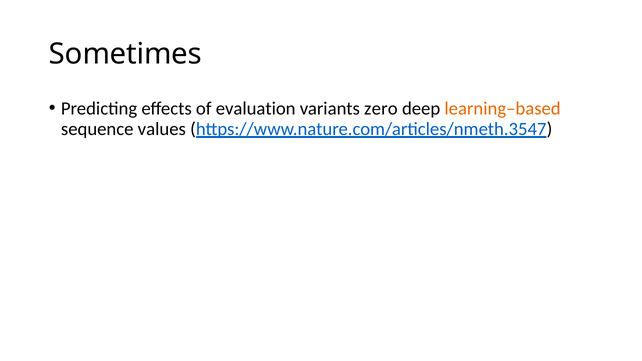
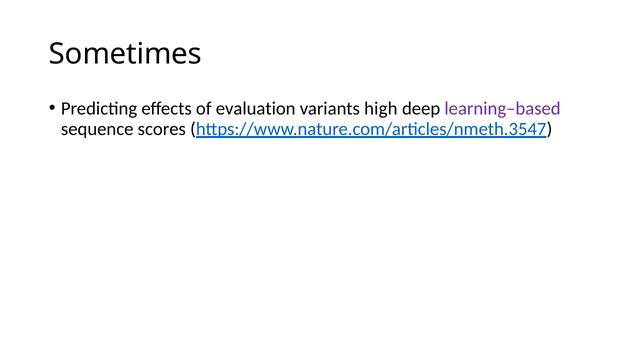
zero: zero -> high
learning–based colour: orange -> purple
values: values -> scores
